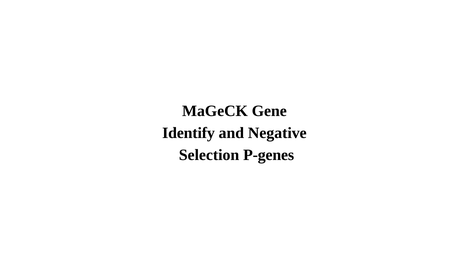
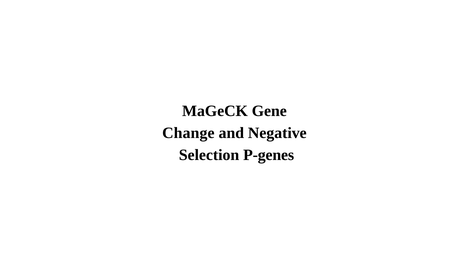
Identify: Identify -> Change
